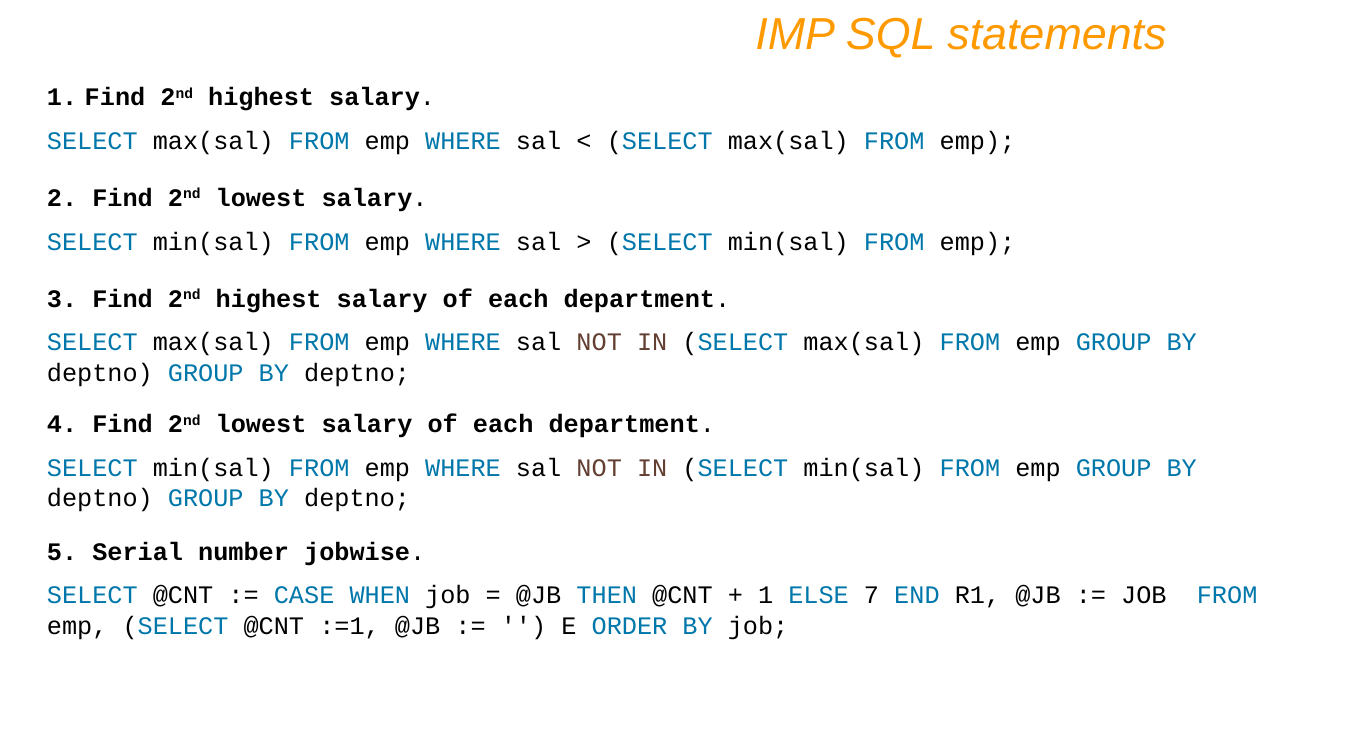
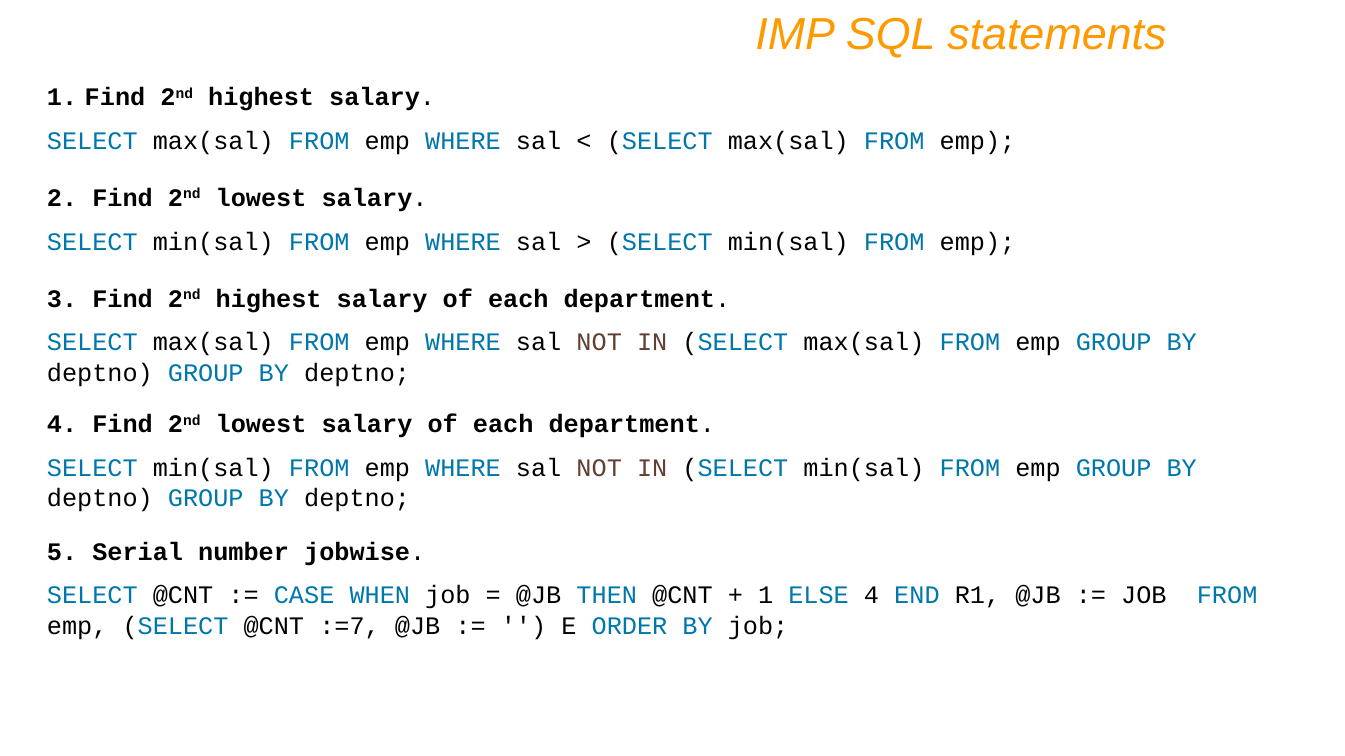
ELSE 7: 7 -> 4
:=1: :=1 -> :=7
